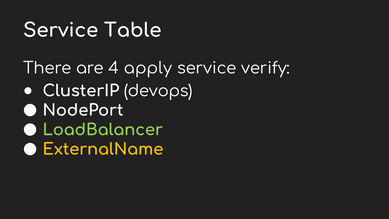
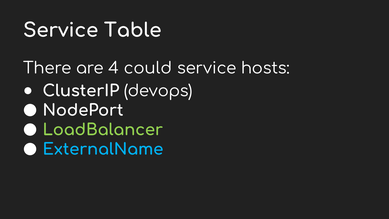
apply: apply -> could
verify: verify -> hosts
ExternalName colour: yellow -> light blue
